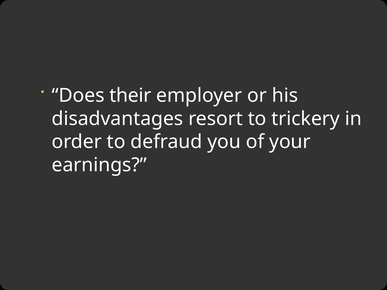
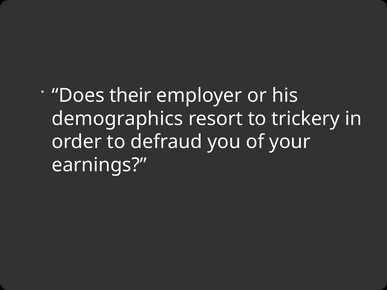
disadvantages: disadvantages -> demographics
